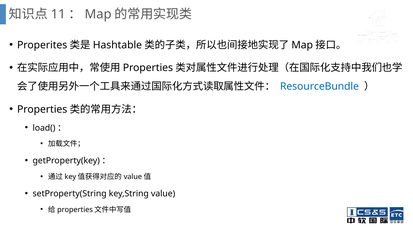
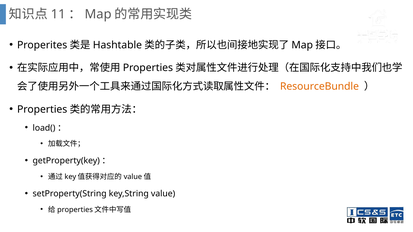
ResourceBundle colour: blue -> orange
